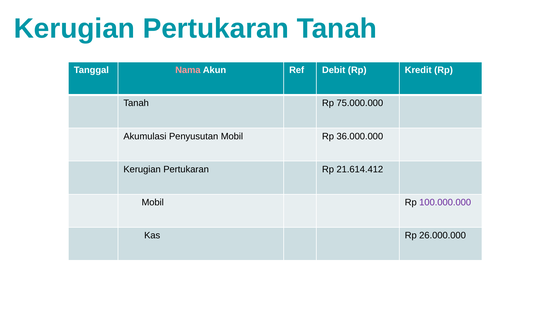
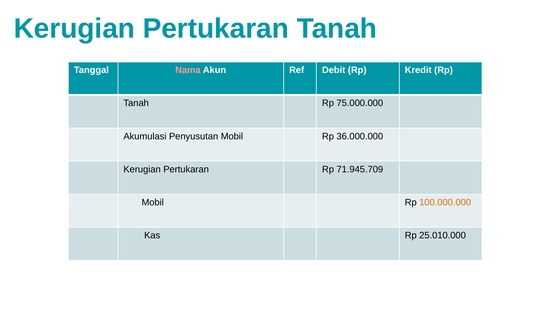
21.614.412: 21.614.412 -> 71.945.709
100.000.000 colour: purple -> orange
26.000.000: 26.000.000 -> 25.010.000
